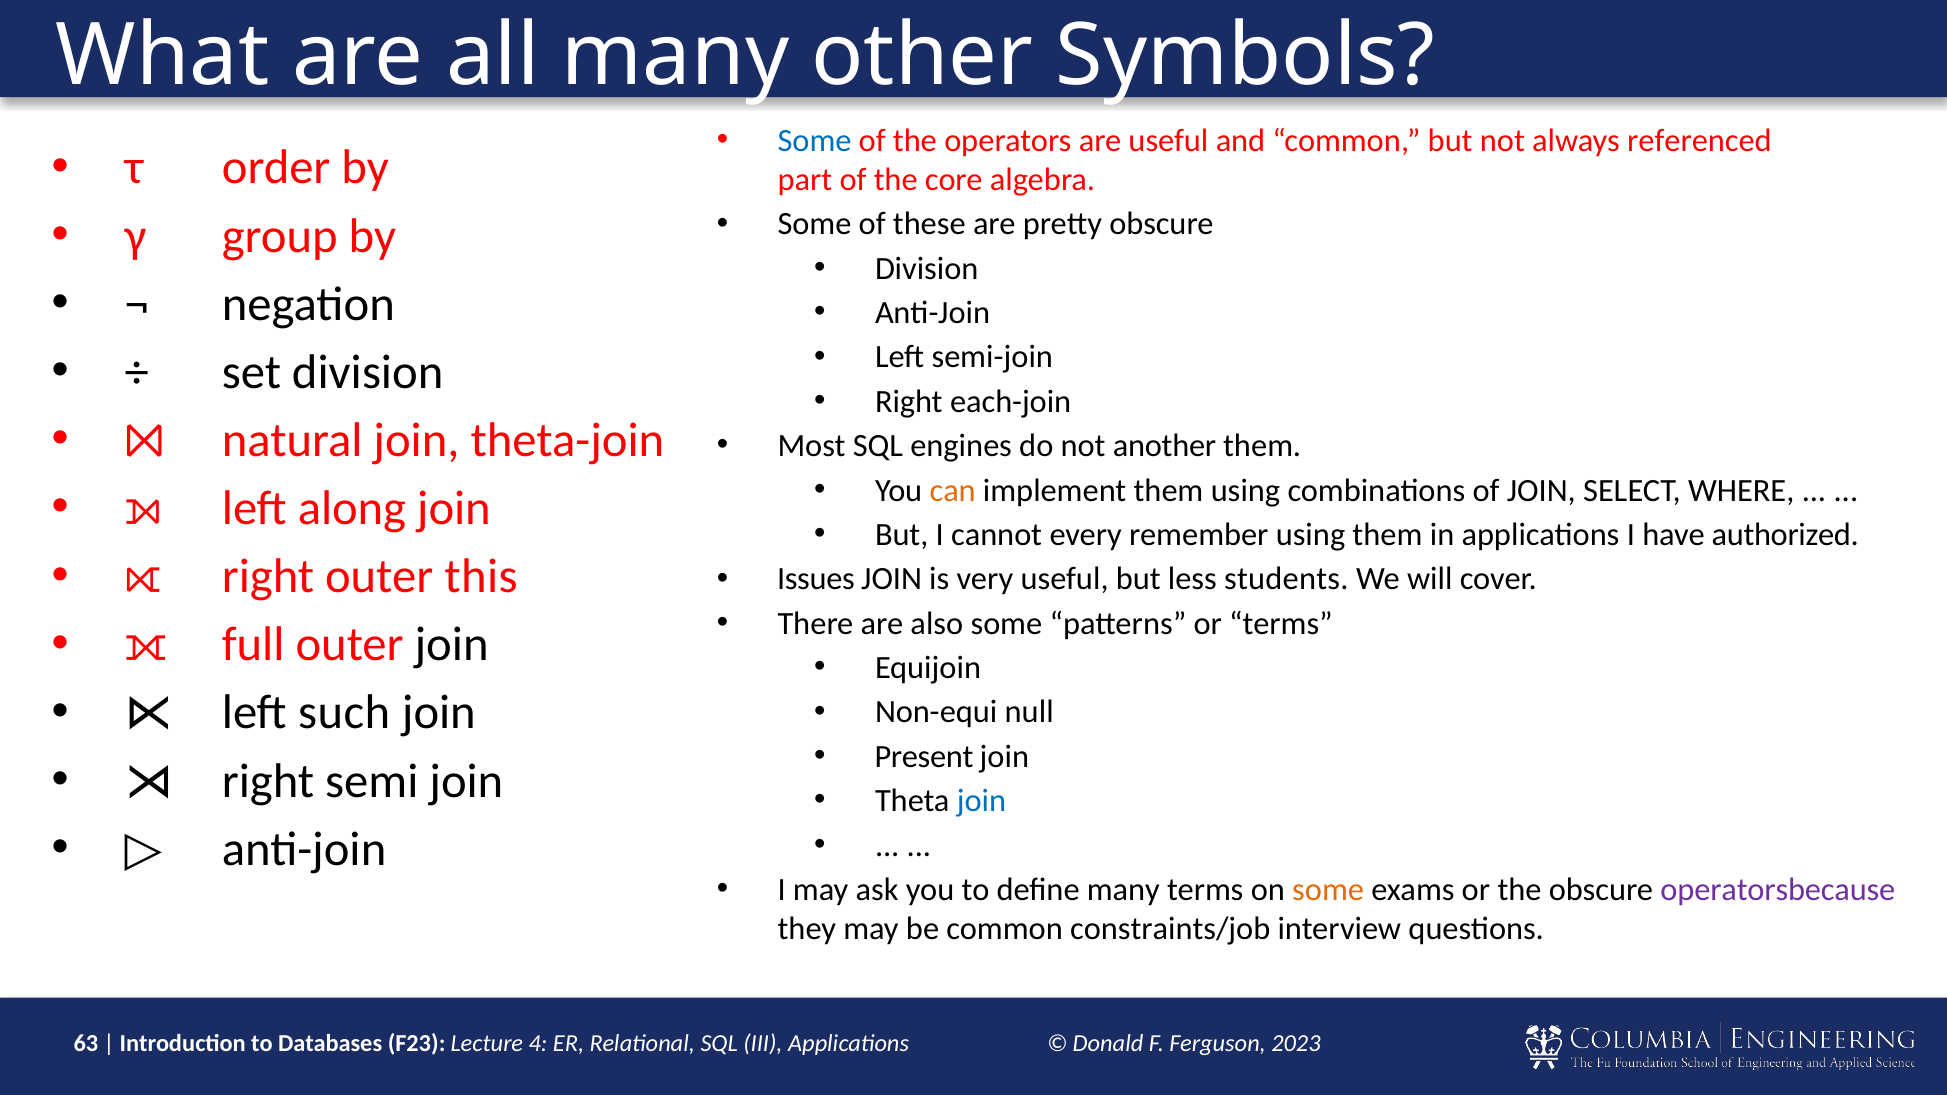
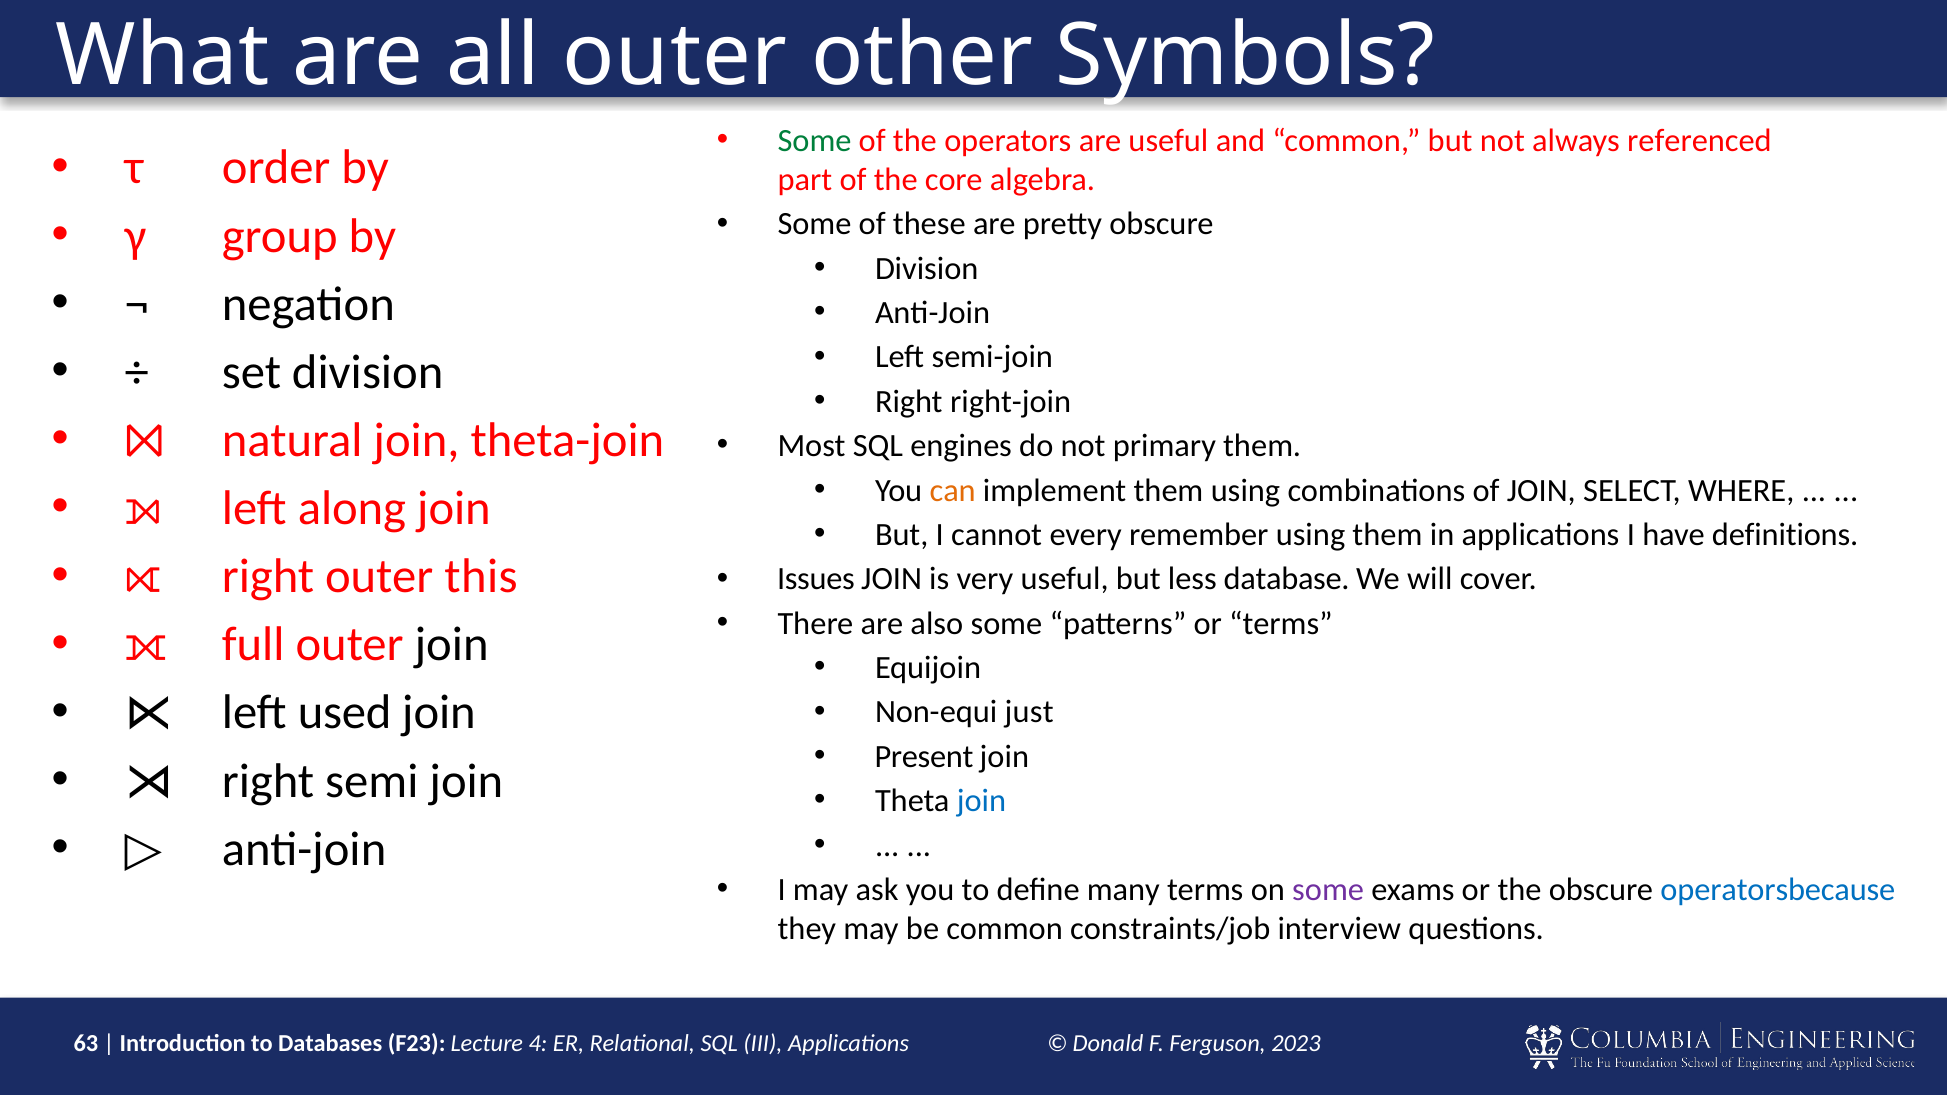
all many: many -> outer
Some at (815, 141) colour: blue -> green
each-join: each-join -> right-join
another: another -> primary
authorized: authorized -> definitions
students: students -> database
such: such -> used
null: null -> just
some at (1328, 890) colour: orange -> purple
operatorsbecause colour: purple -> blue
